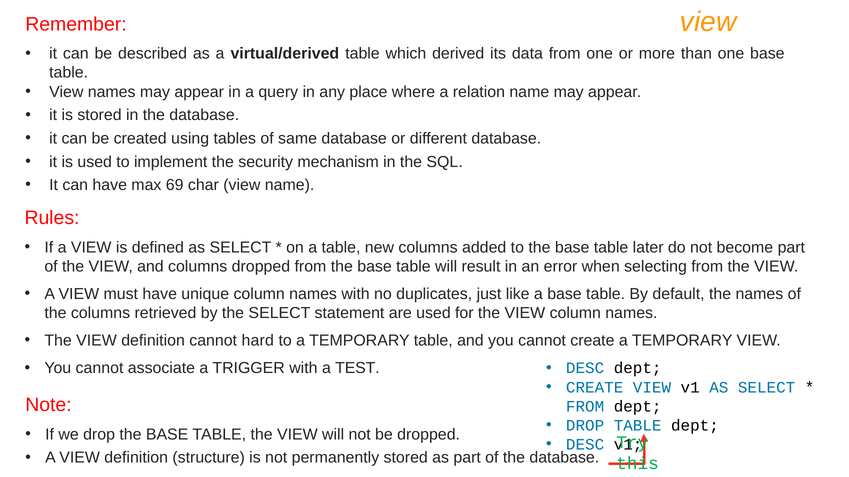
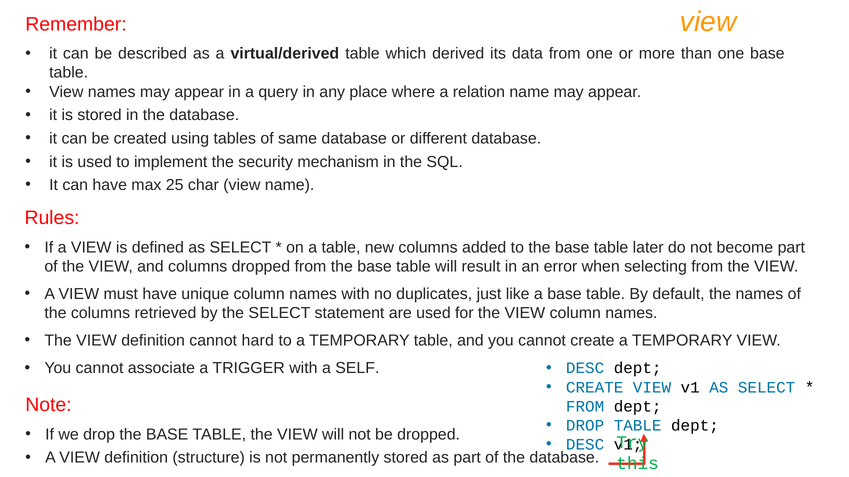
69: 69 -> 25
TEST: TEST -> SELF
